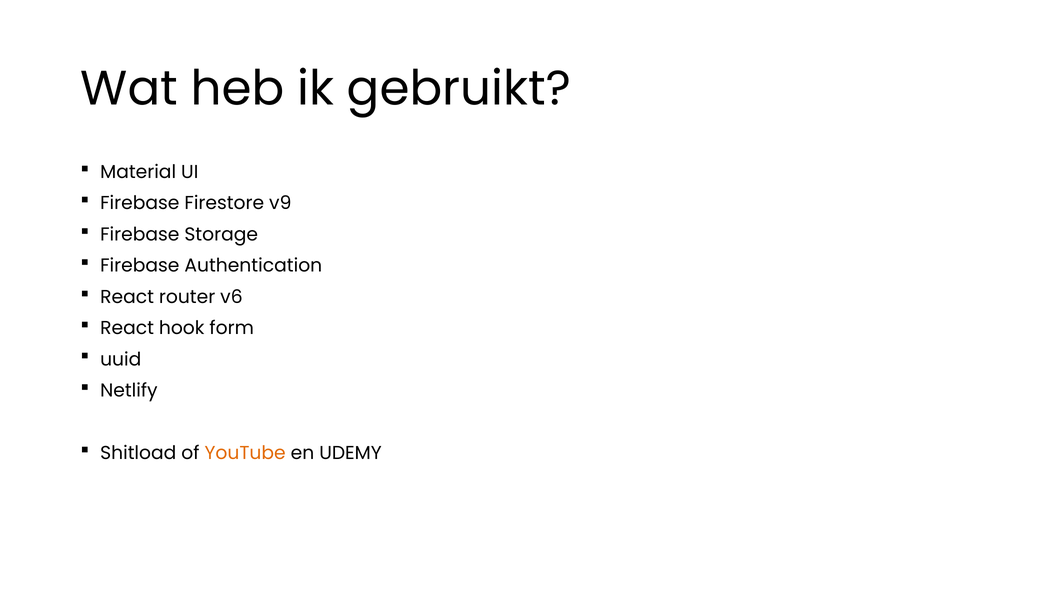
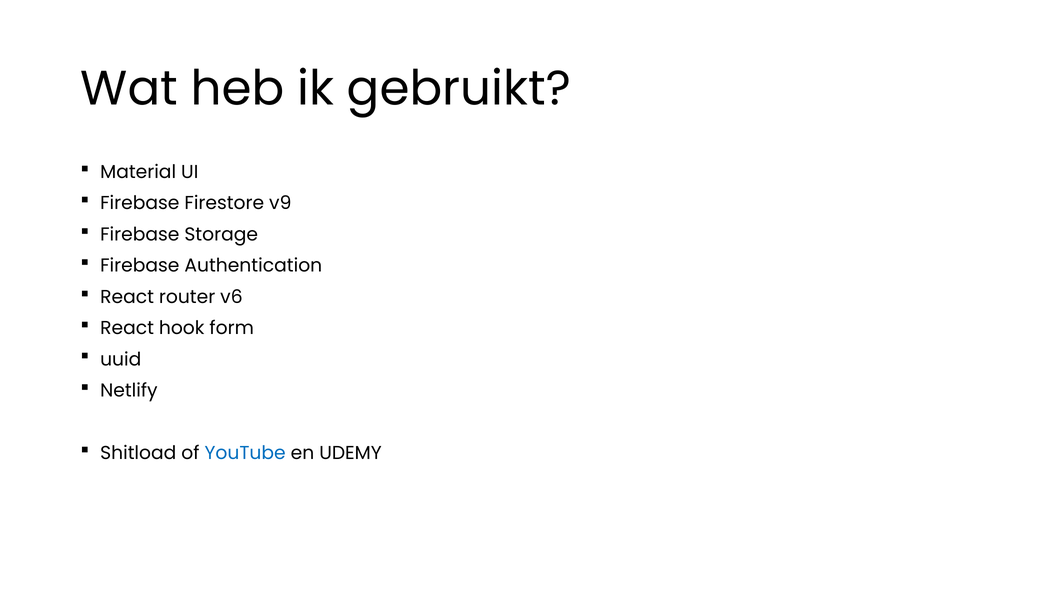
YouTube colour: orange -> blue
